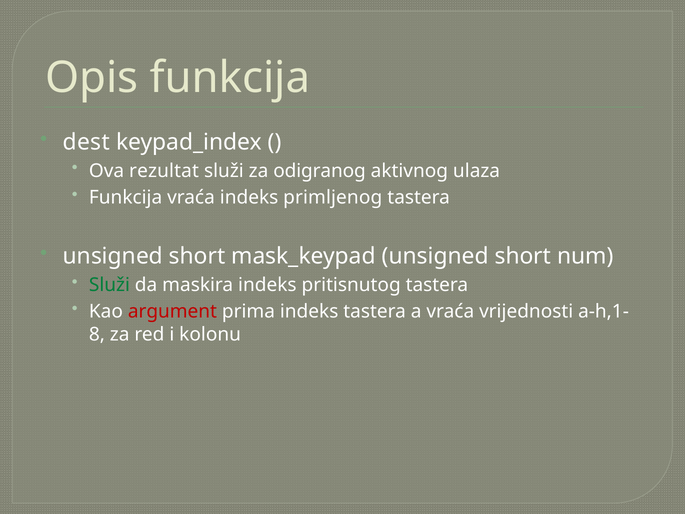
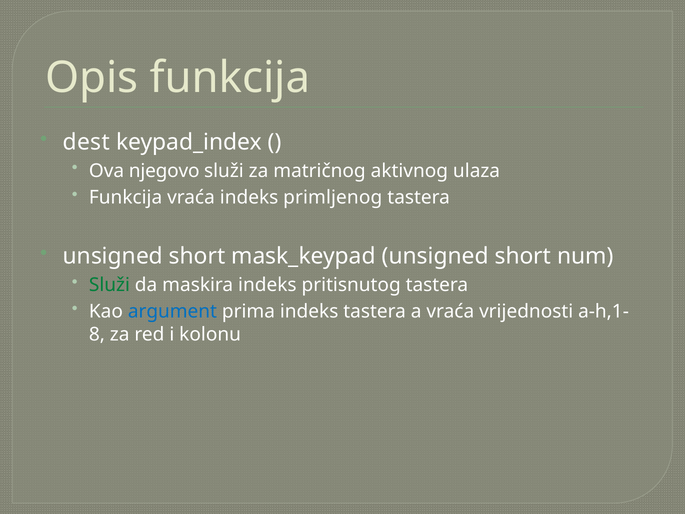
rezultat: rezultat -> njegovo
odigranog: odigranog -> matričnog
argument colour: red -> blue
